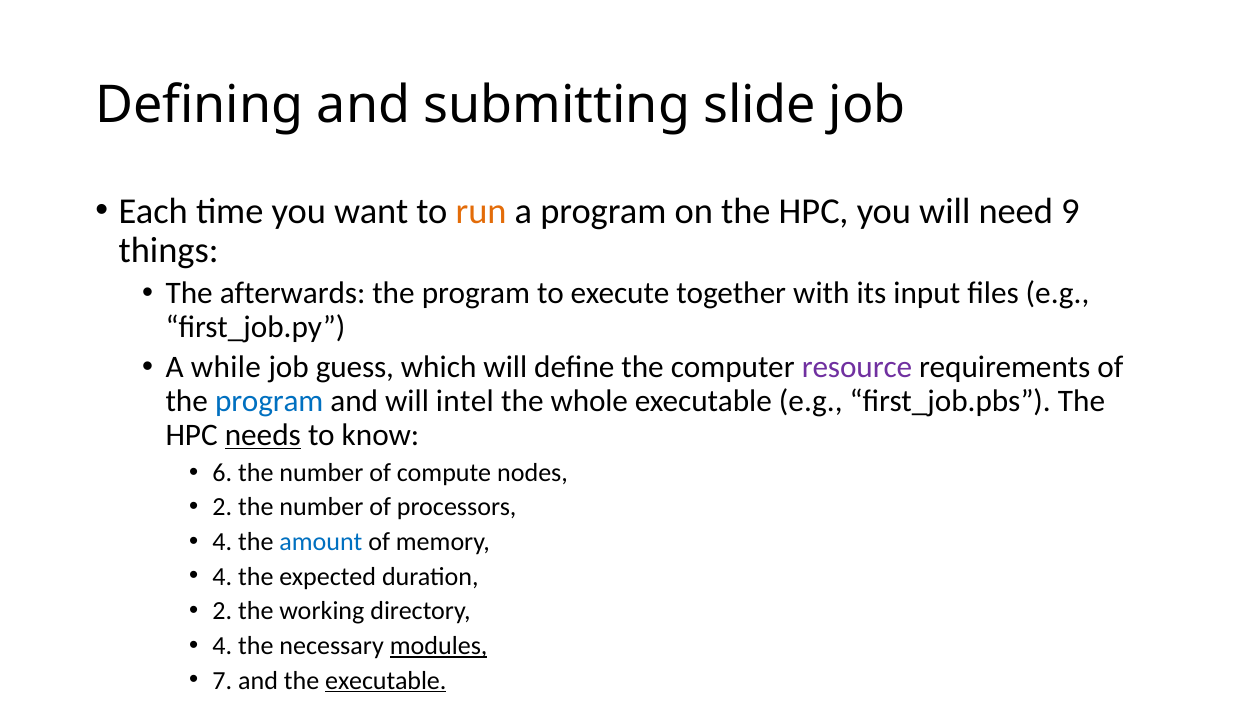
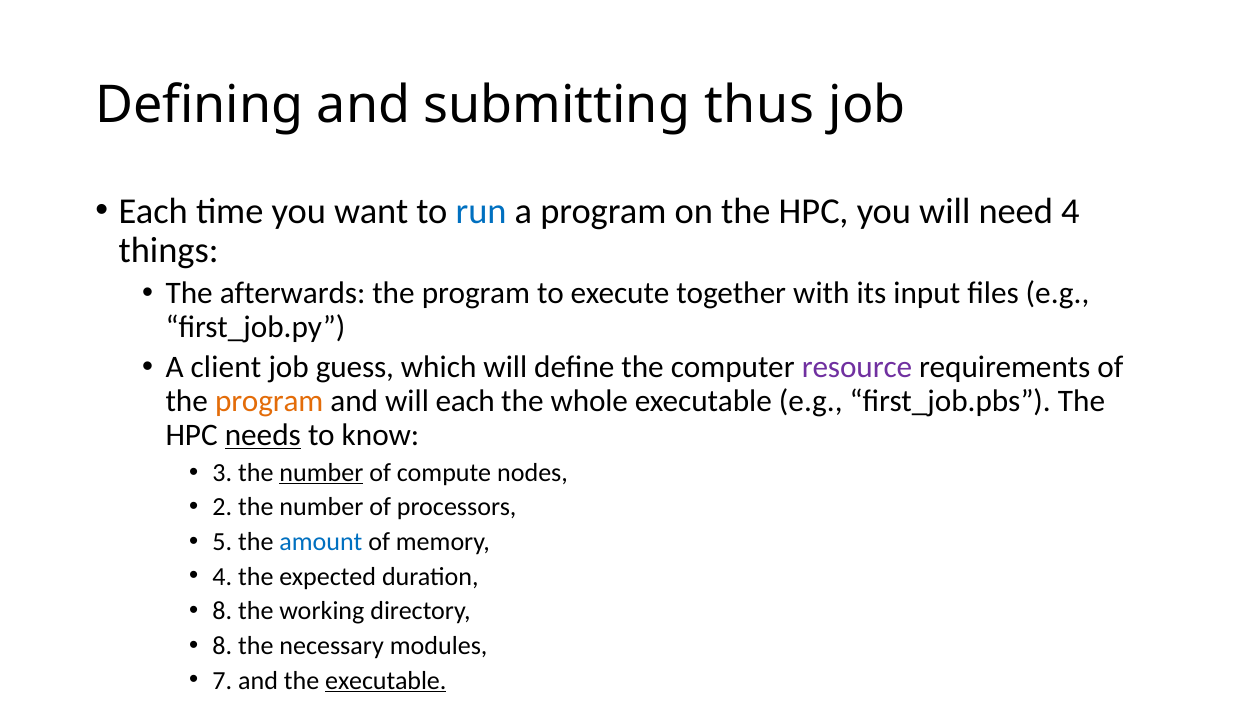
slide: slide -> thus
run colour: orange -> blue
need 9: 9 -> 4
while: while -> client
program at (269, 401) colour: blue -> orange
will intel: intel -> each
6: 6 -> 3
number at (321, 473) underline: none -> present
4 at (222, 542): 4 -> 5
2 at (222, 611): 2 -> 8
4 at (222, 646): 4 -> 8
modules underline: present -> none
